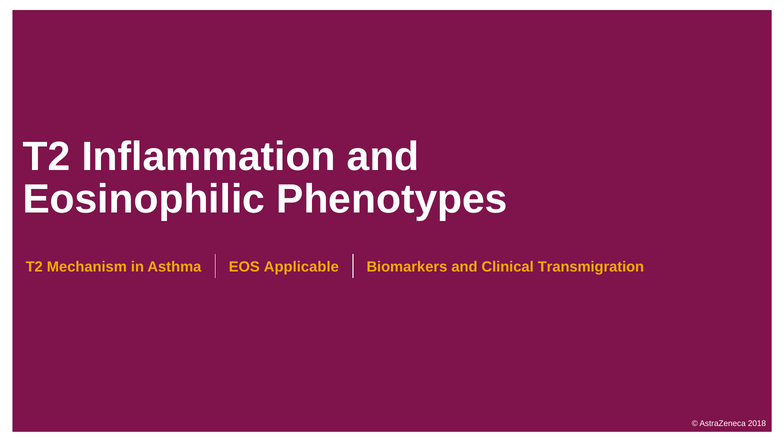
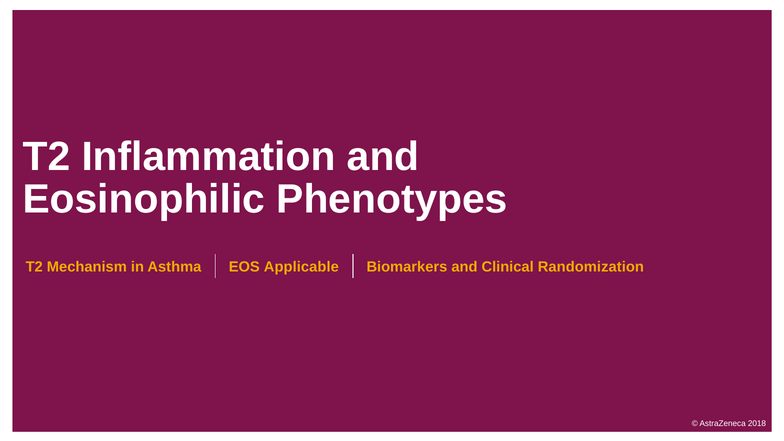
Transmigration: Transmigration -> Randomization
